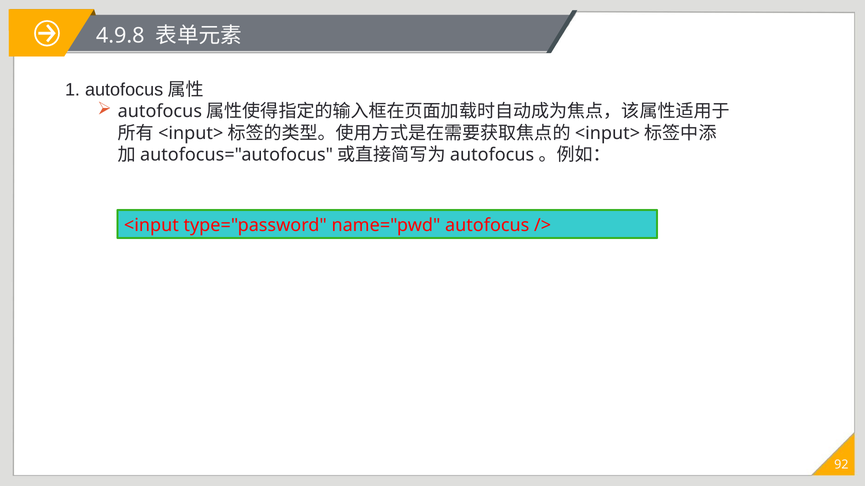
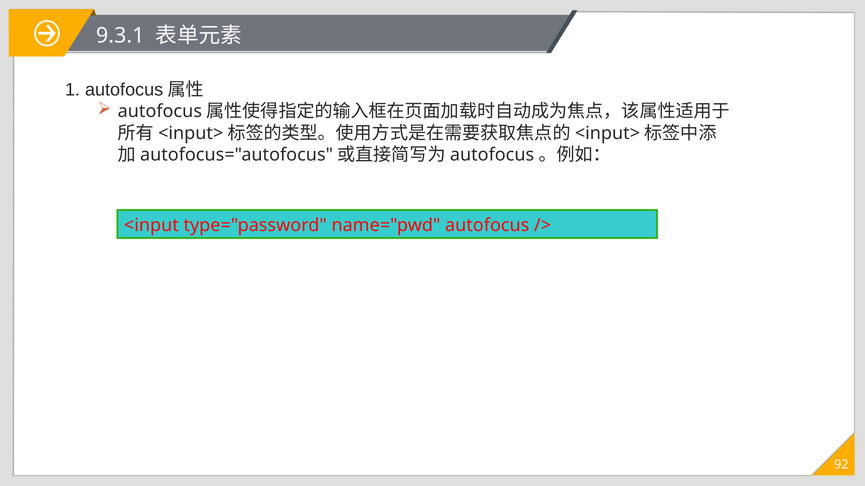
4.9.8: 4.9.8 -> 9.3.1
